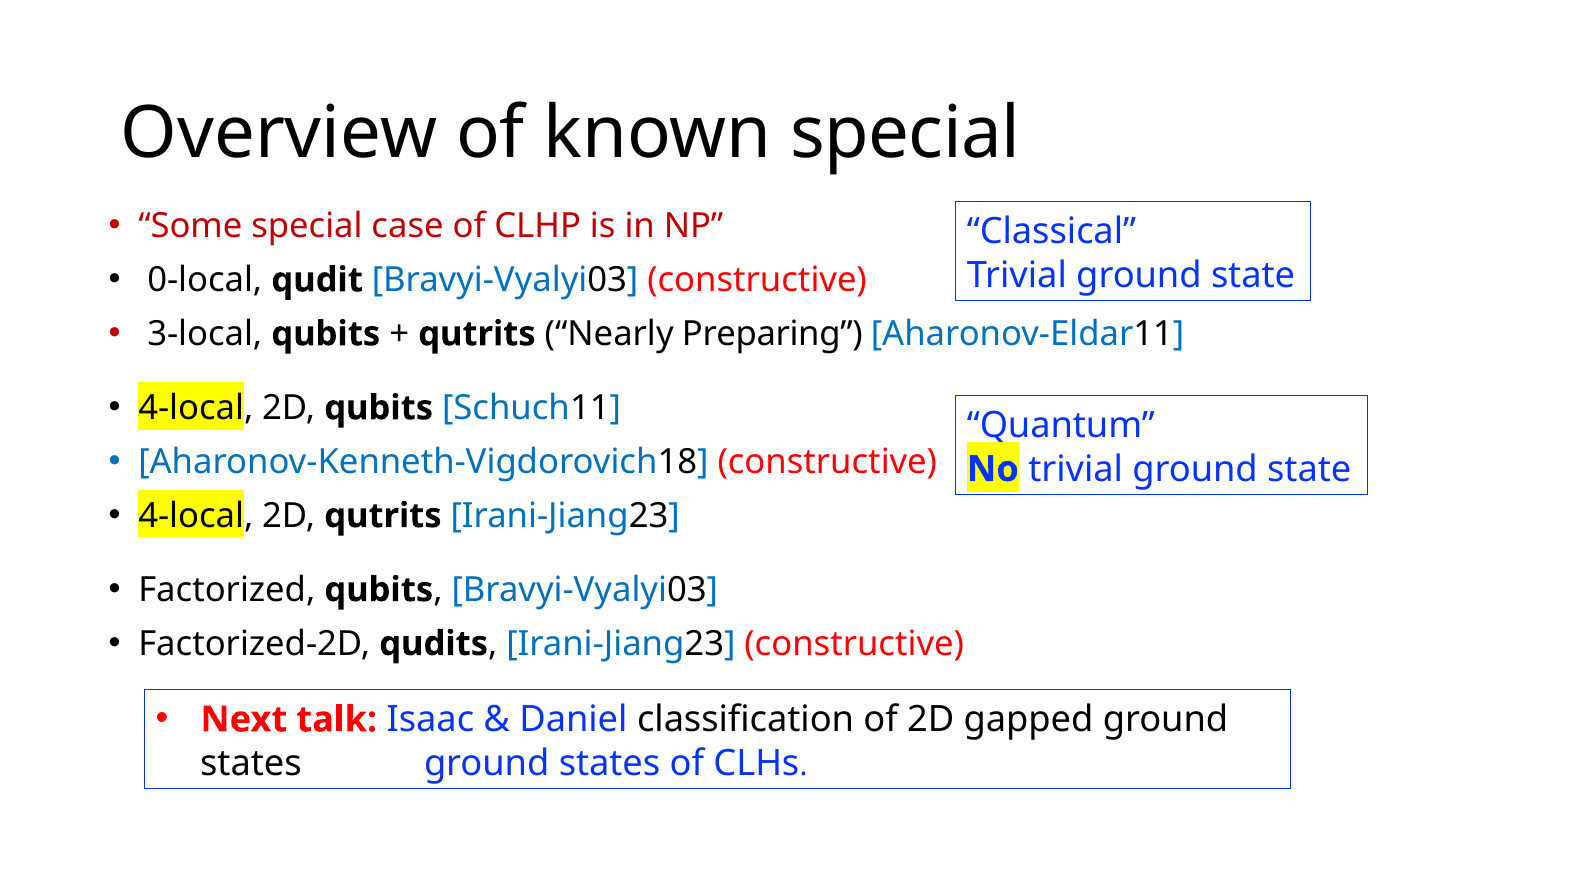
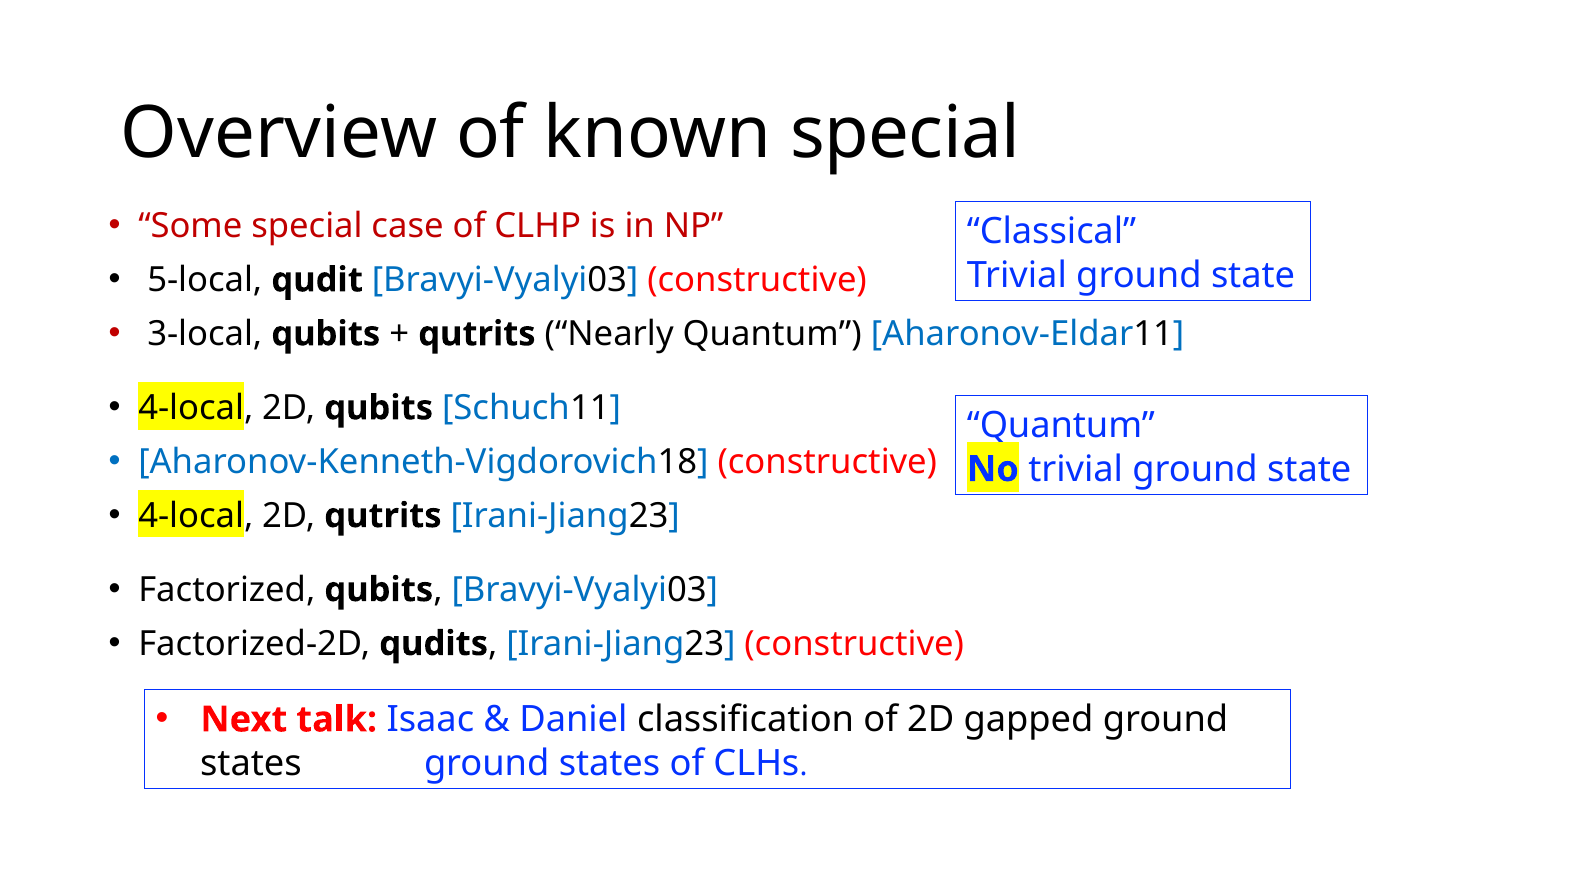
0-local: 0-local -> 5-local
Nearly Preparing: Preparing -> Quantum
